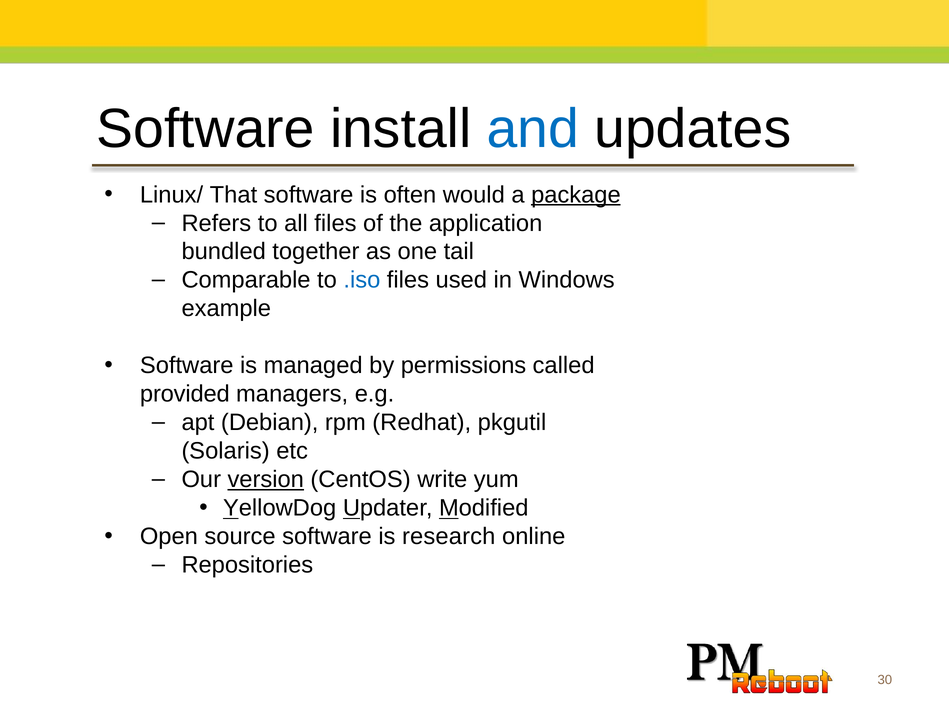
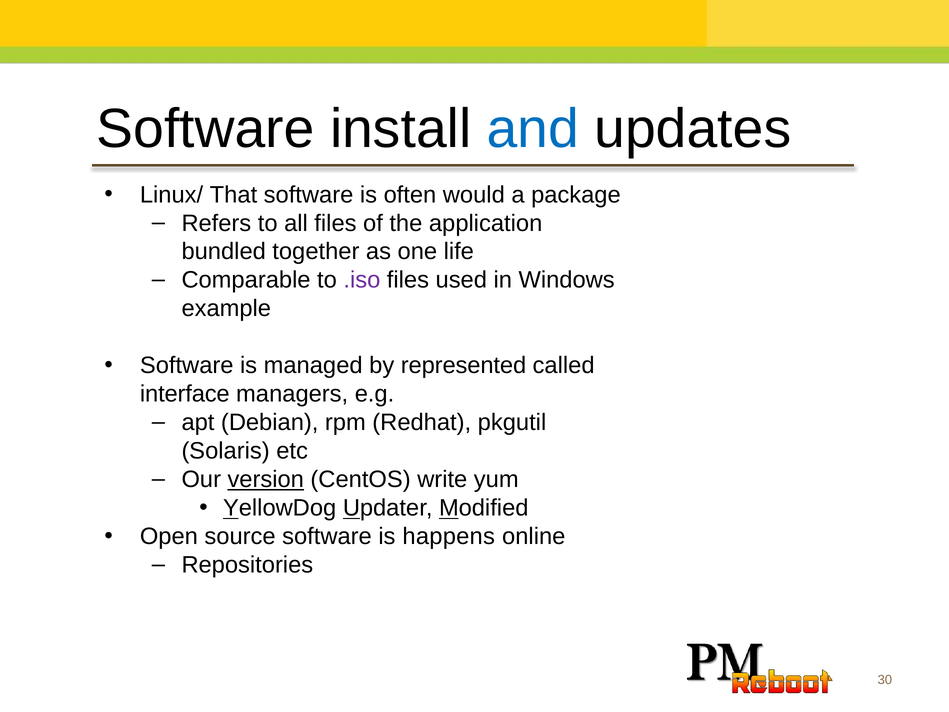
package underline: present -> none
tail: tail -> life
.iso colour: blue -> purple
permissions: permissions -> represented
provided: provided -> interface
research: research -> happens
